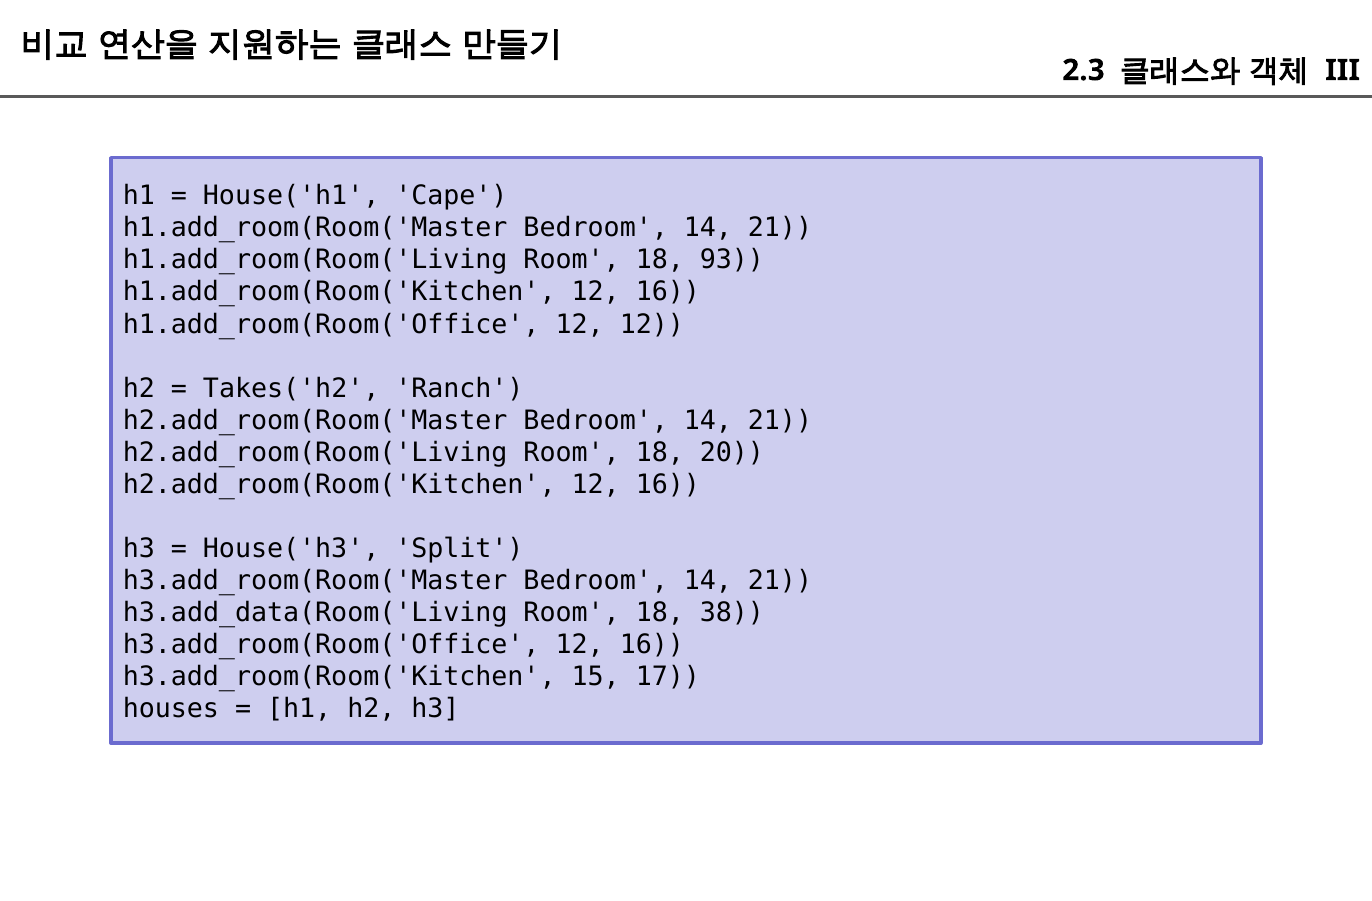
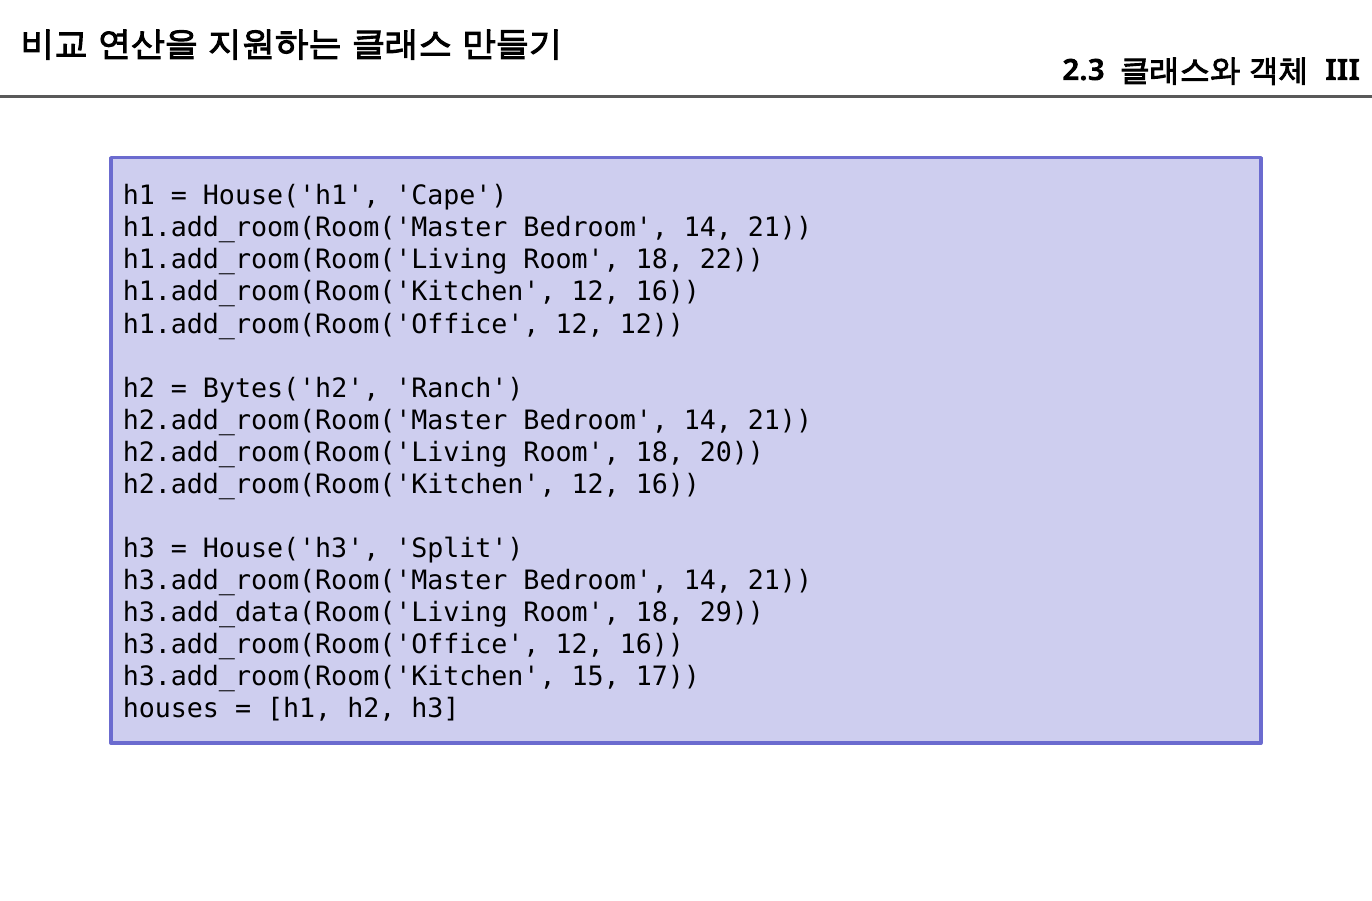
93: 93 -> 22
Takes('h2: Takes('h2 -> Bytes('h2
38: 38 -> 29
